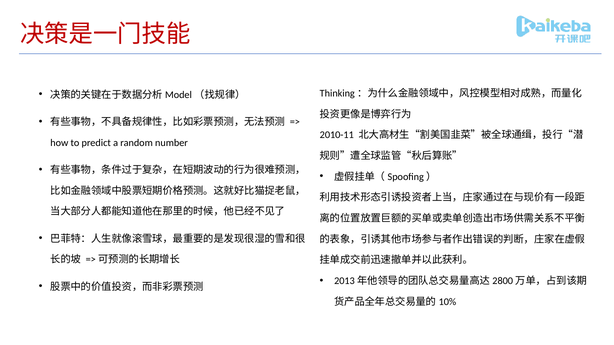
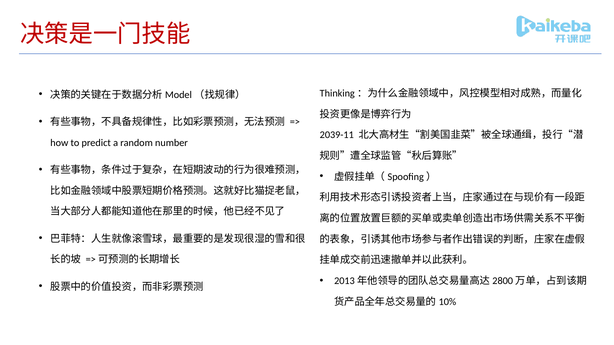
2010-11: 2010-11 -> 2039-11
